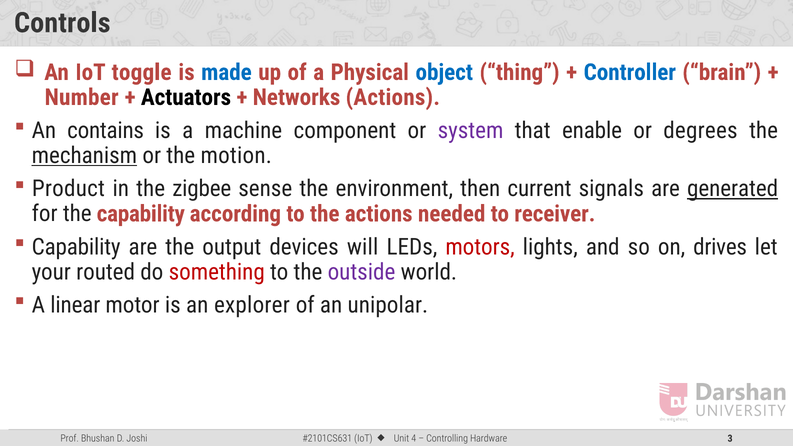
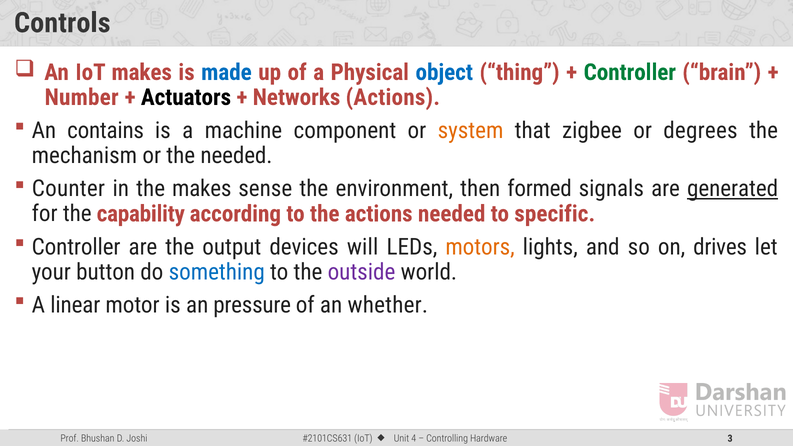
IoT toggle: toggle -> makes
Controller at (630, 72) colour: blue -> green
system colour: purple -> orange
enable: enable -> zigbee
mechanism underline: present -> none
the motion: motion -> needed
Product: Product -> Counter
the zigbee: zigbee -> makes
current: current -> formed
receiver: receiver -> specific
Capability at (76, 247): Capability -> Controller
motors colour: red -> orange
routed: routed -> button
something colour: red -> blue
explorer: explorer -> pressure
unipolar: unipolar -> whether
